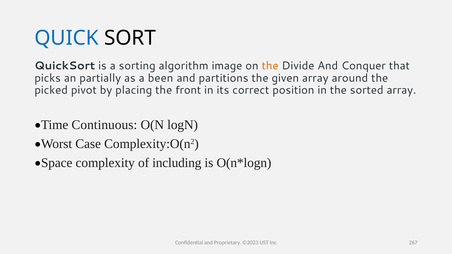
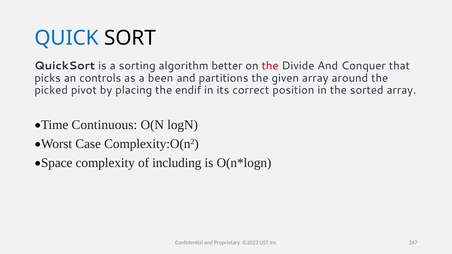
image: image -> better
the at (270, 66) colour: orange -> red
partially: partially -> controls
front: front -> endif
